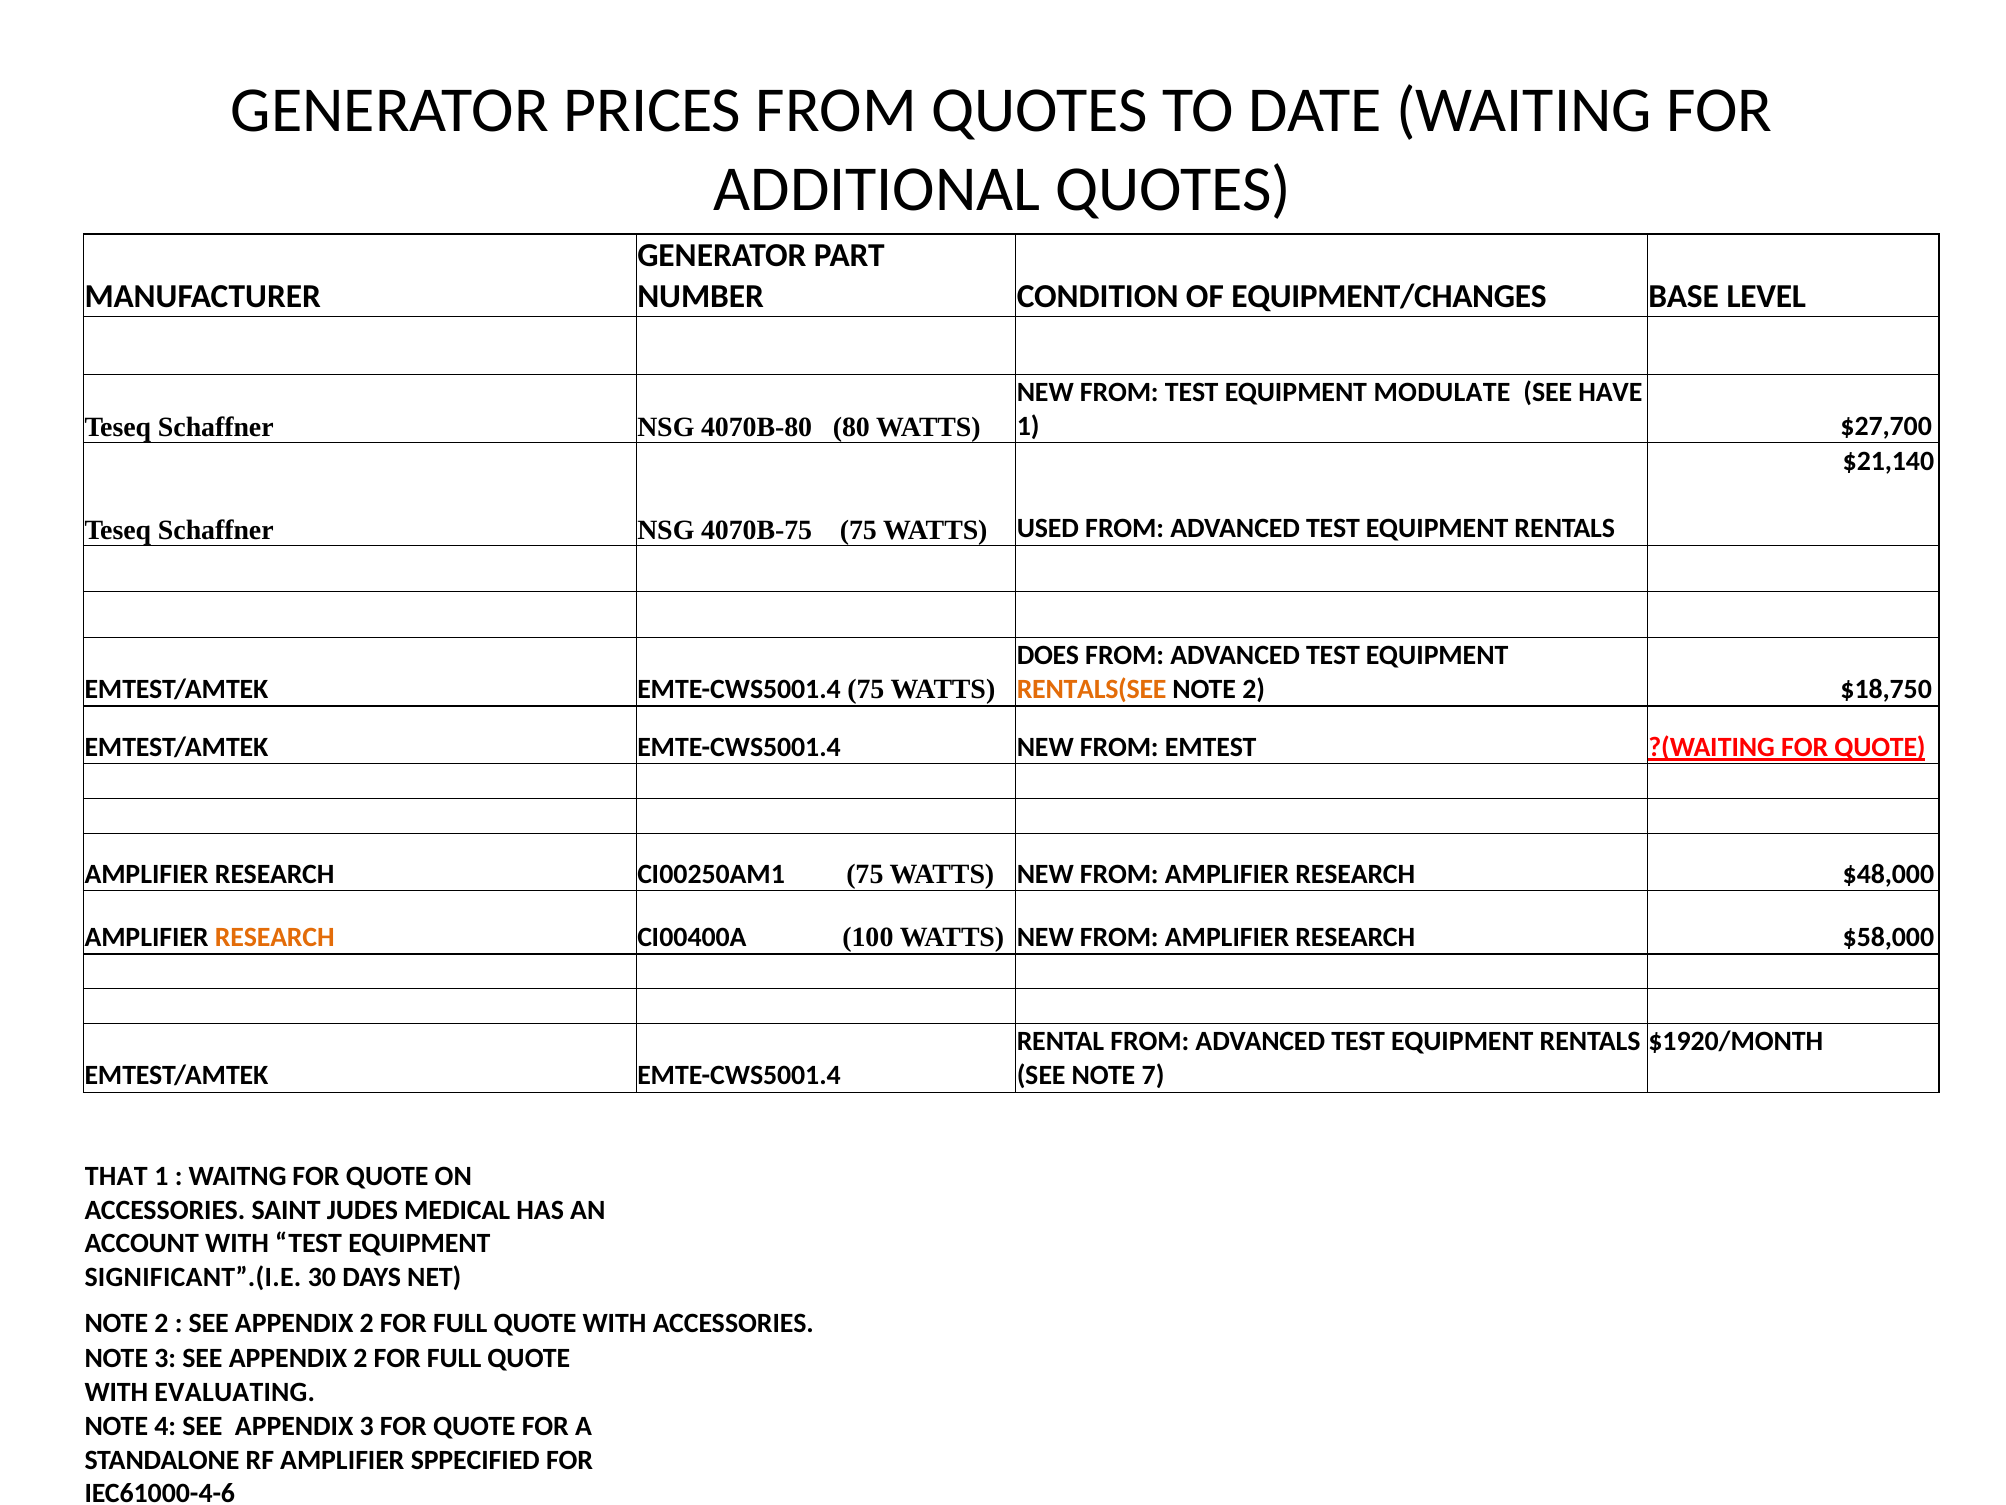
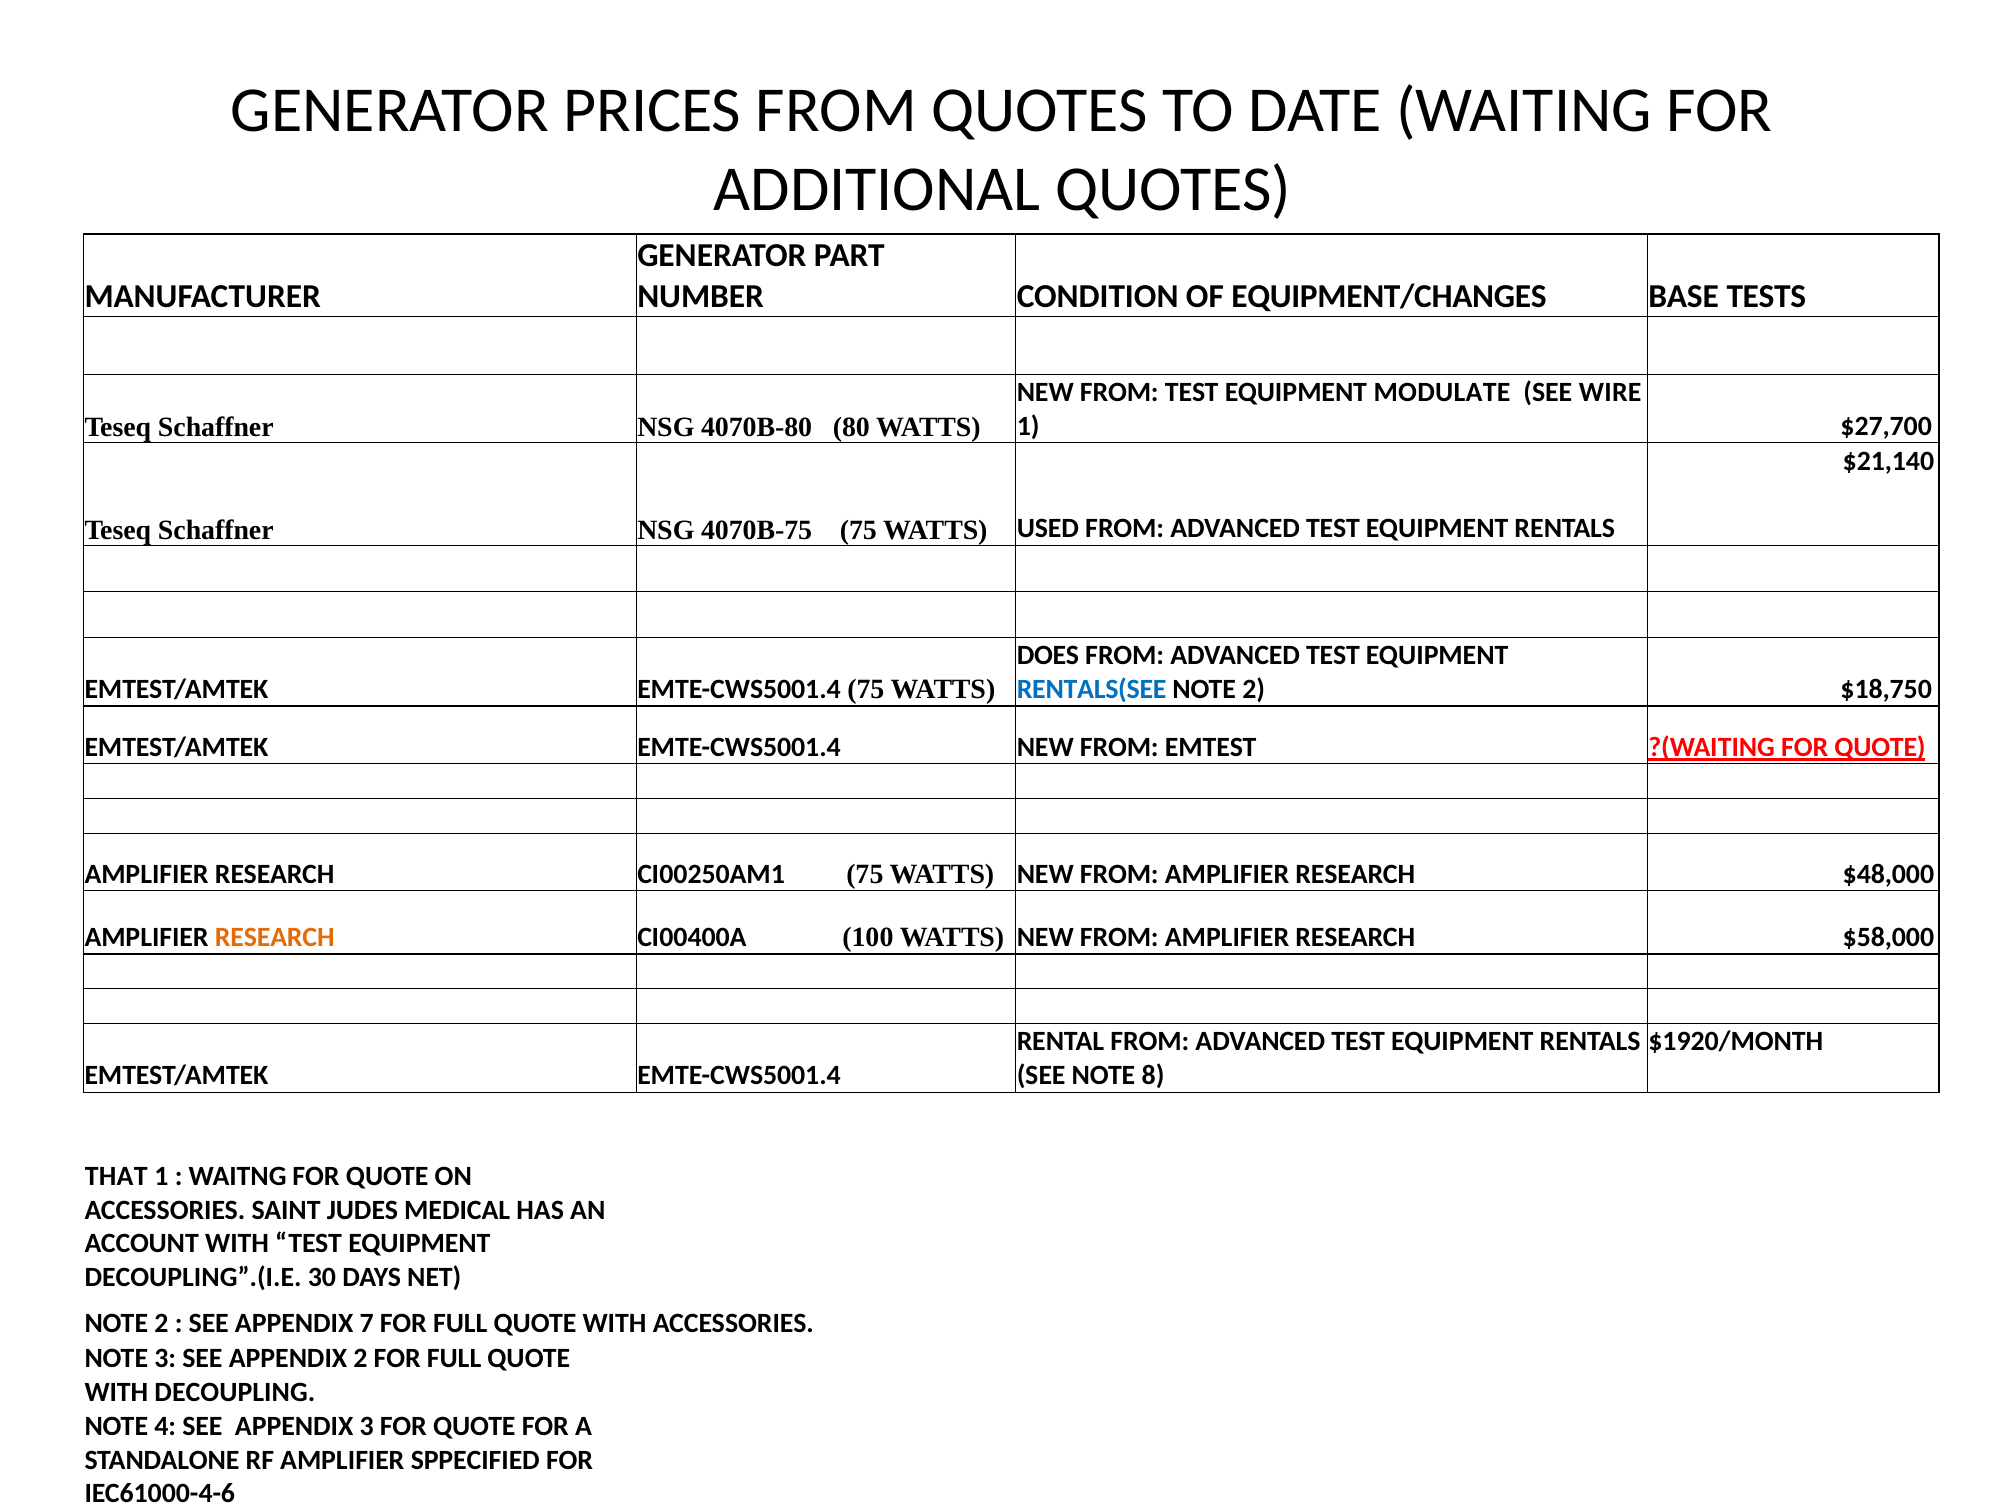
LEVEL: LEVEL -> TESTS
HAVE: HAVE -> WIRE
RENTALS(SEE colour: orange -> blue
7: 7 -> 8
SIGNIFICANT”.(I.E: SIGNIFICANT”.(I.E -> DECOUPLING”.(I.E
2 at (367, 1323): 2 -> 7
EVALUATING: EVALUATING -> DECOUPLING
